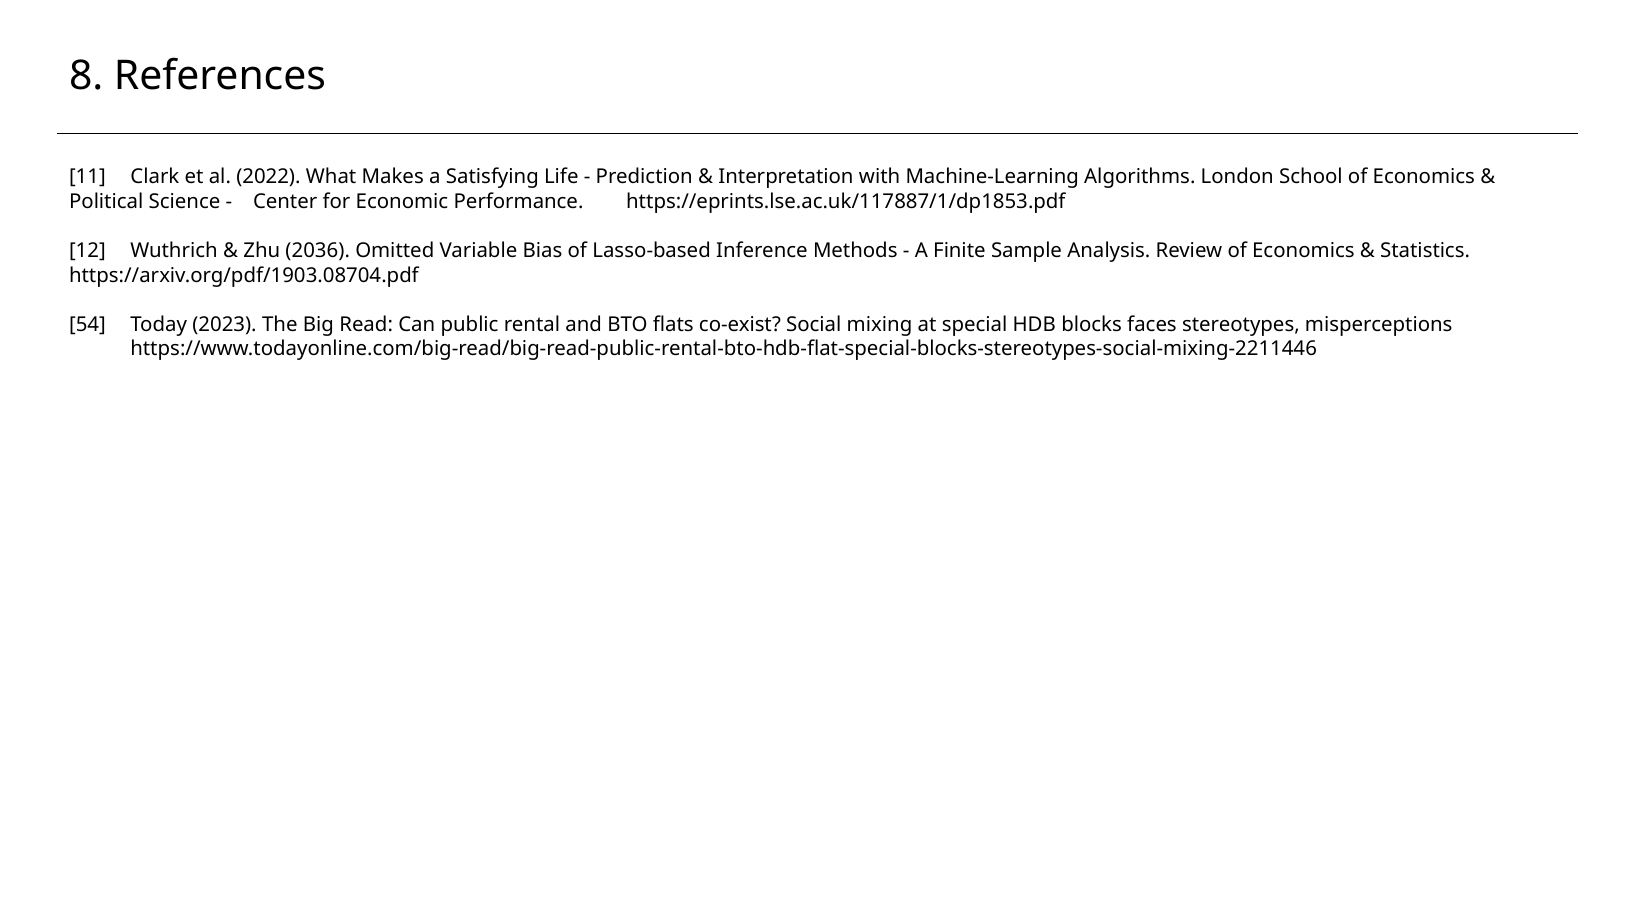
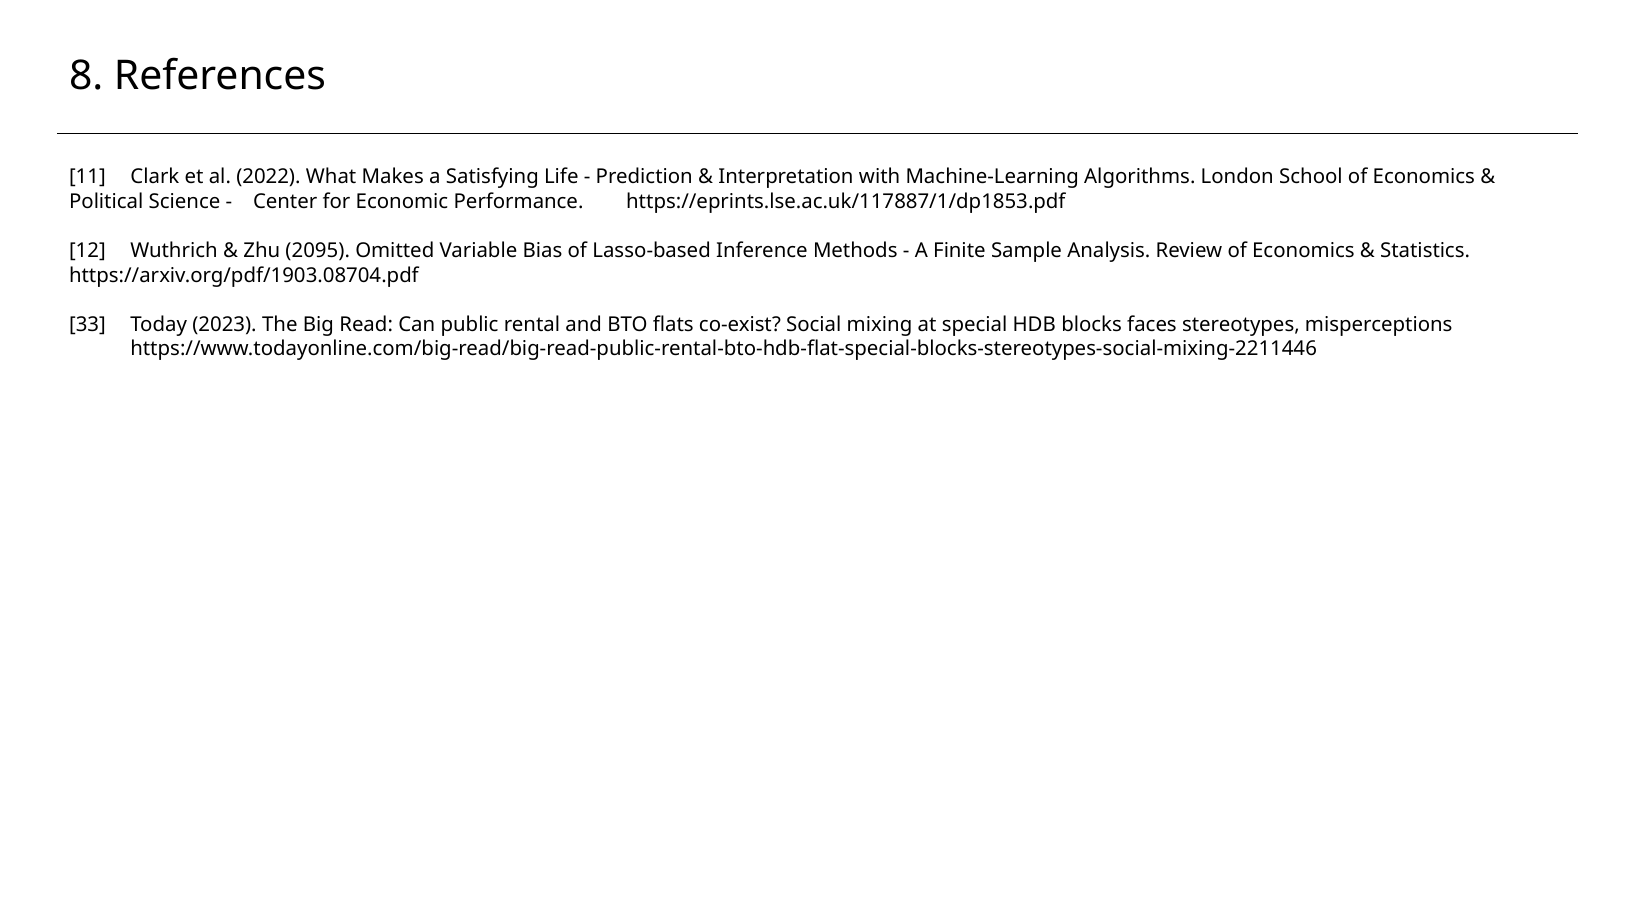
2036: 2036 -> 2095
54: 54 -> 33
